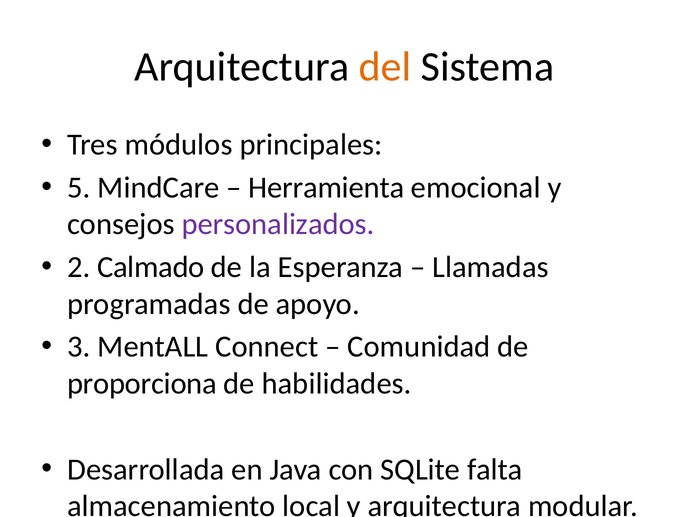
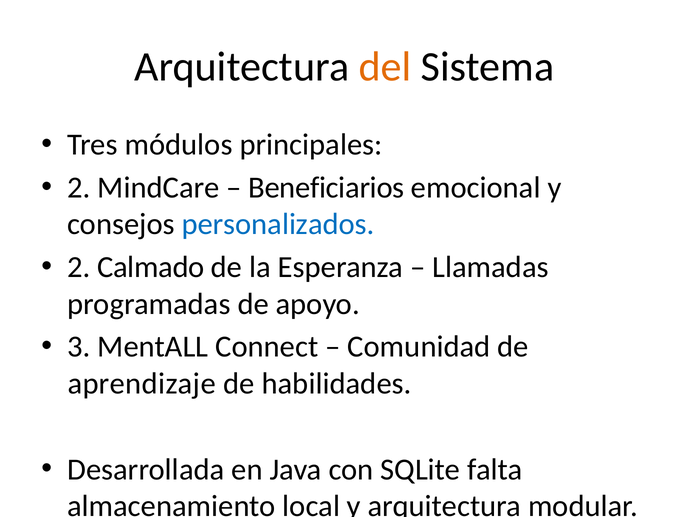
5 at (79, 187): 5 -> 2
Herramienta: Herramienta -> Beneficiarios
personalizados colour: purple -> blue
proporciona: proporciona -> aprendizaje
